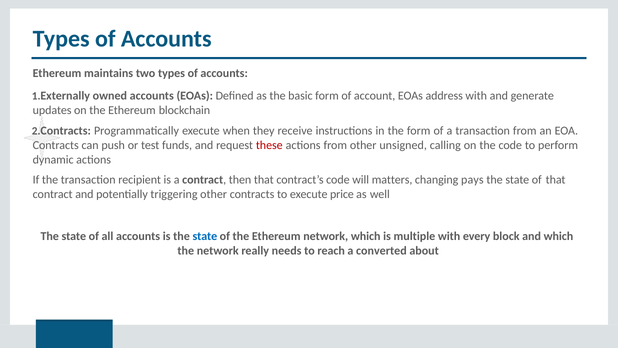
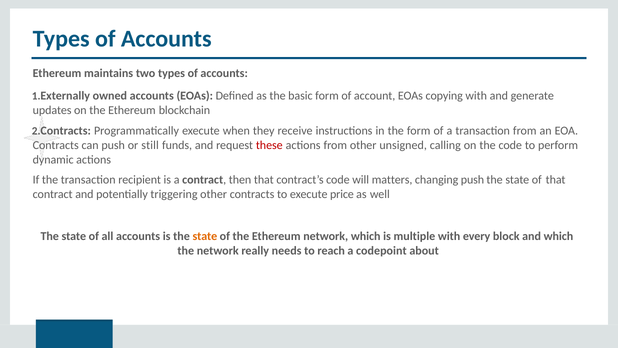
address: address -> copying
test: test -> still
changing pays: pays -> push
state at (205, 236) colour: blue -> orange
converted: converted -> codepoint
